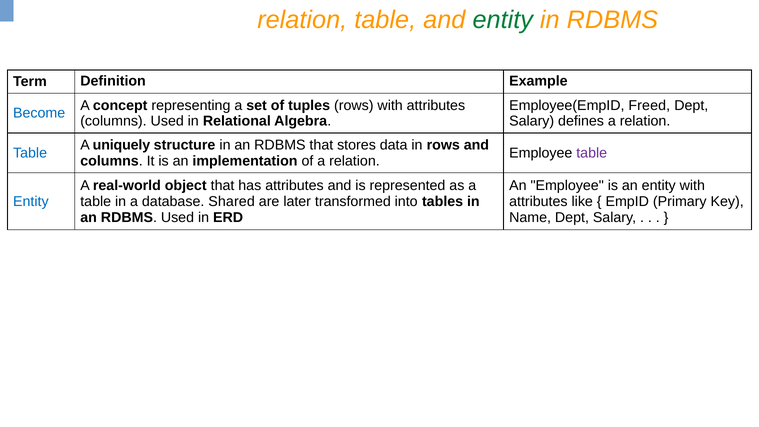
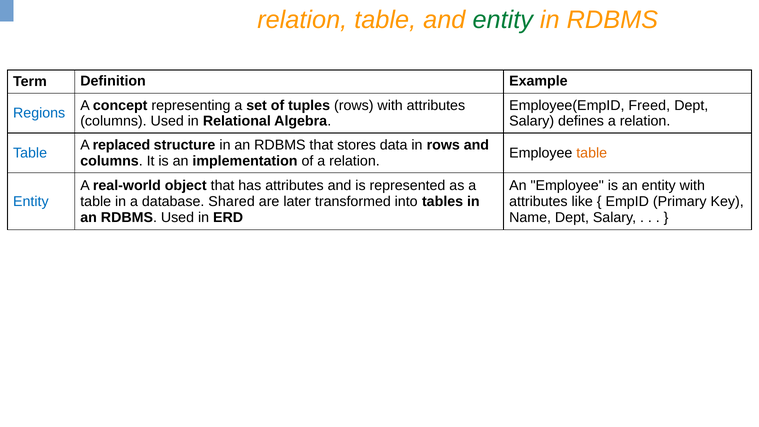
Become: Become -> Regions
uniquely: uniquely -> replaced
table at (592, 153) colour: purple -> orange
